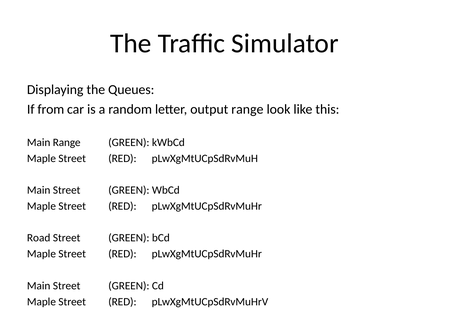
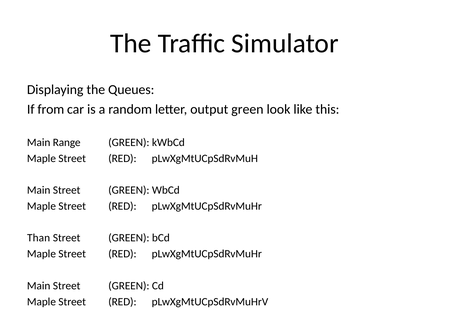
output range: range -> green
Road: Road -> Than
